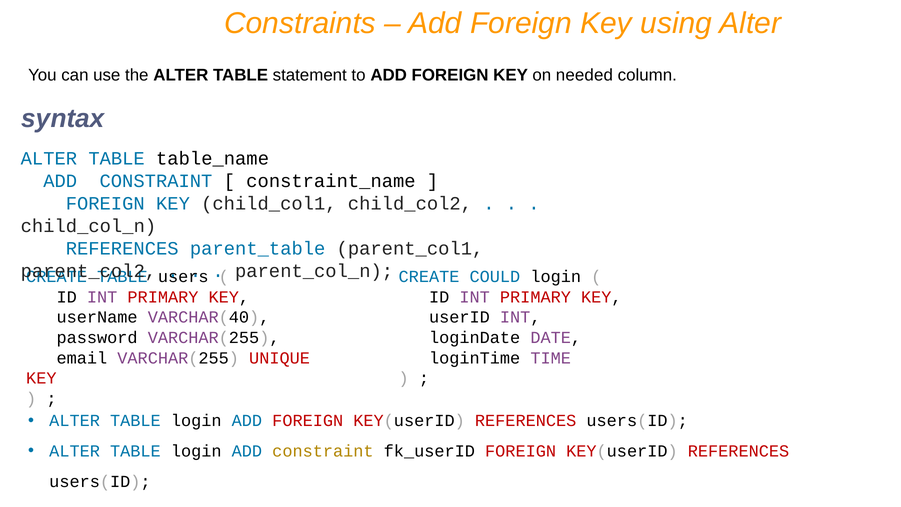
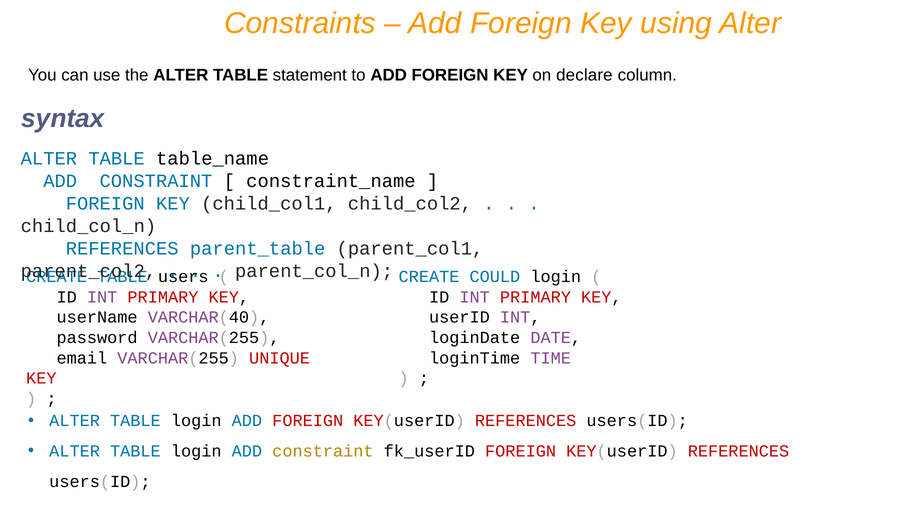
needed: needed -> declare
